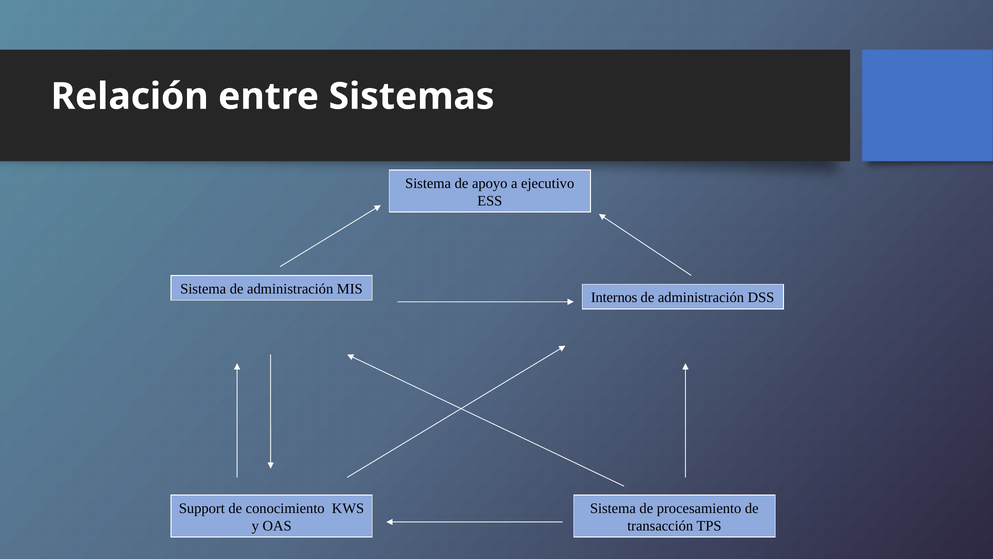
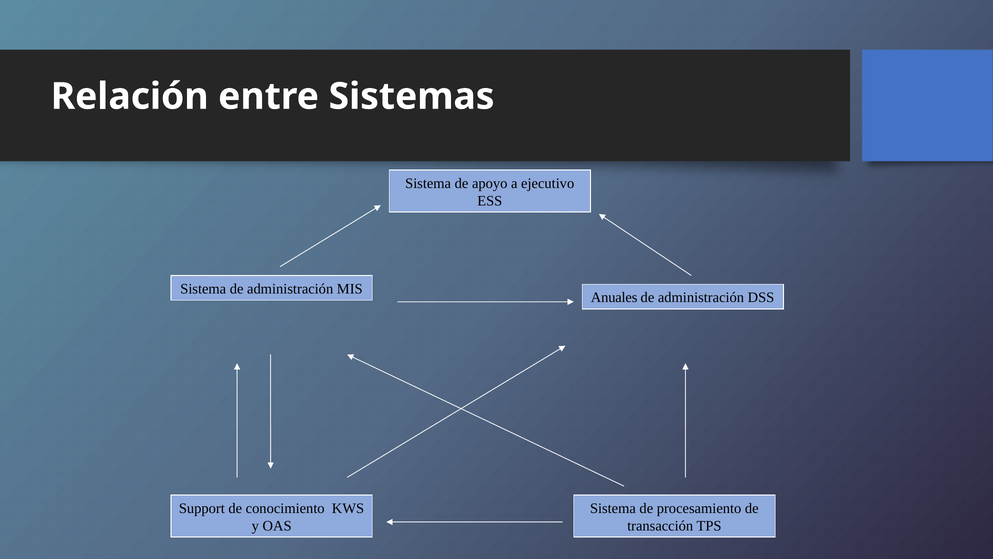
Internos: Internos -> Anuales
